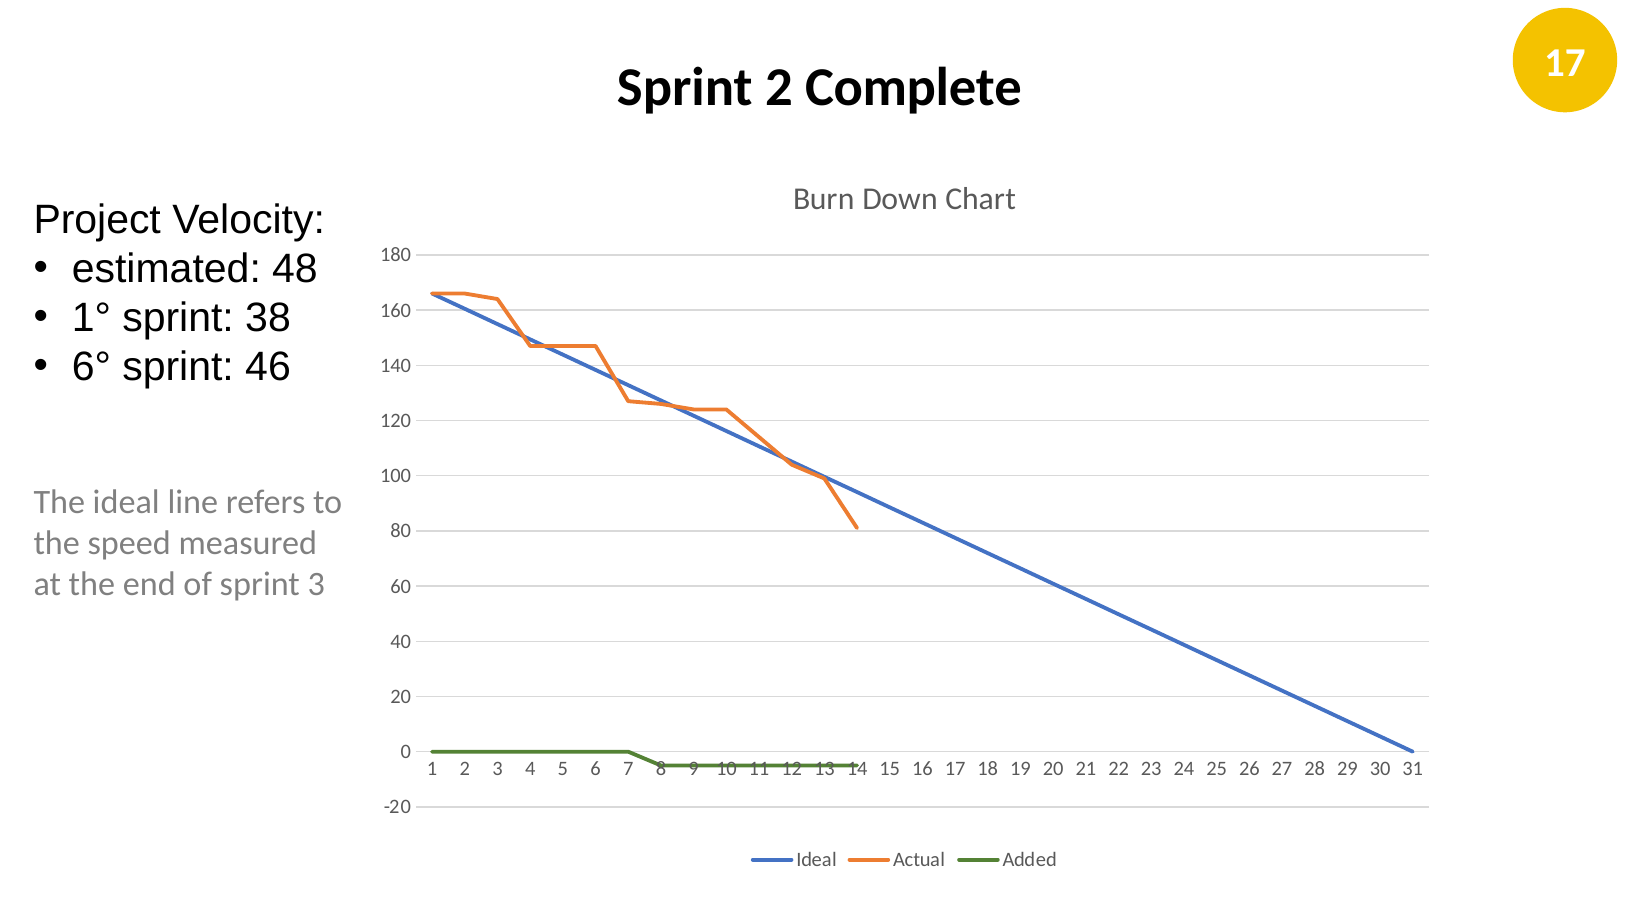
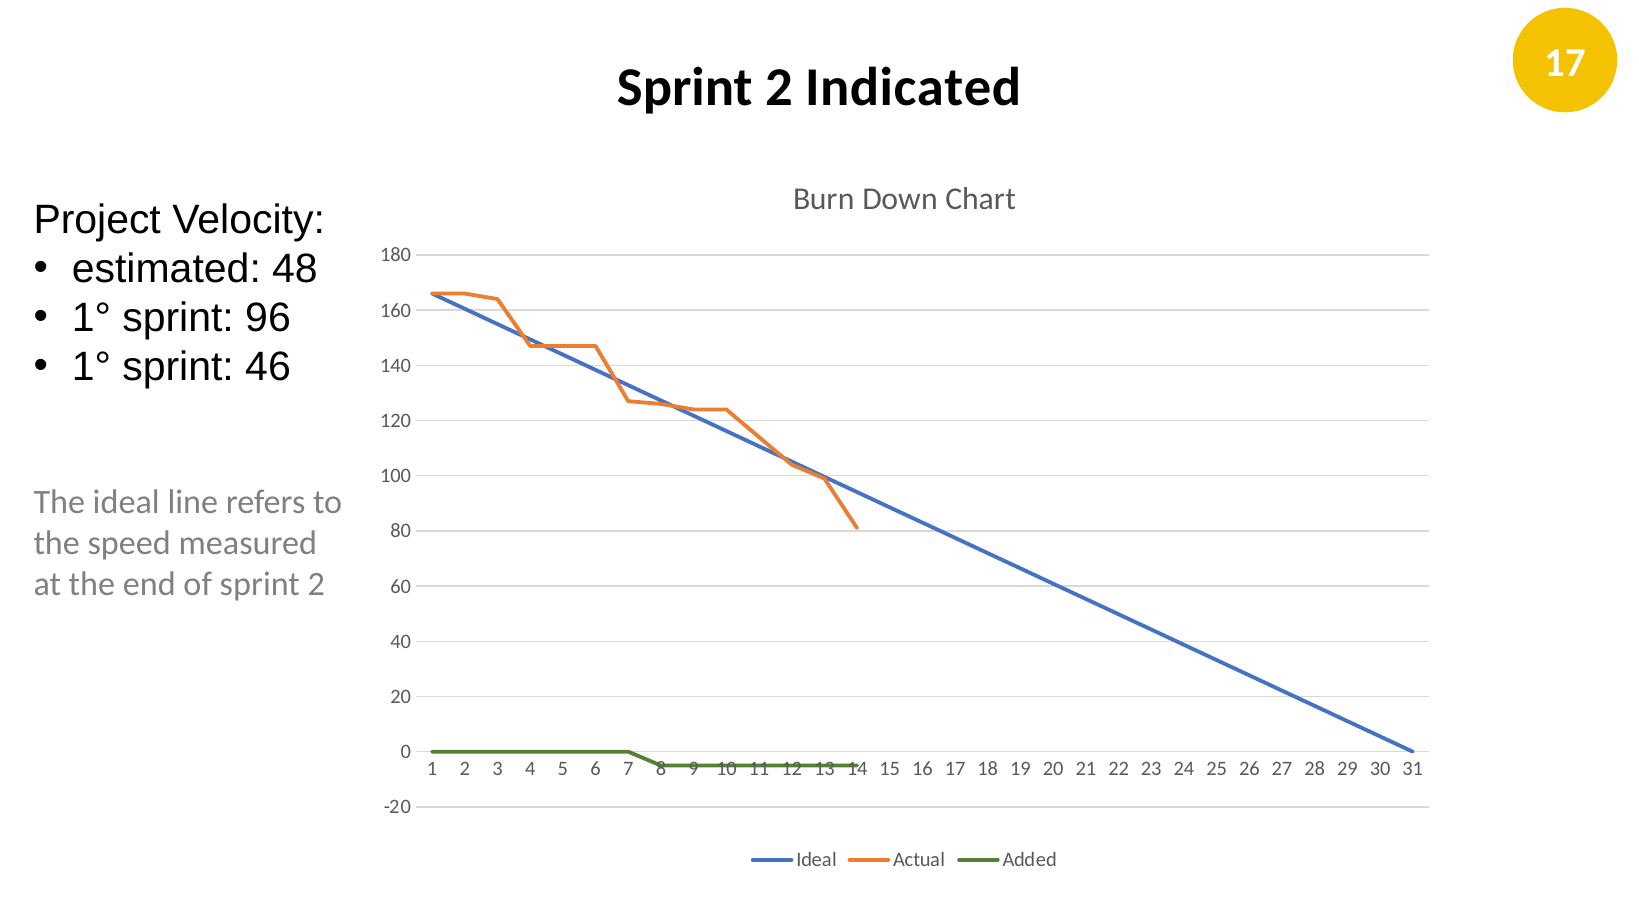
Complete: Complete -> Indicated
38: 38 -> 96
6° at (92, 367): 6° -> 1°
of sprint 3: 3 -> 2
